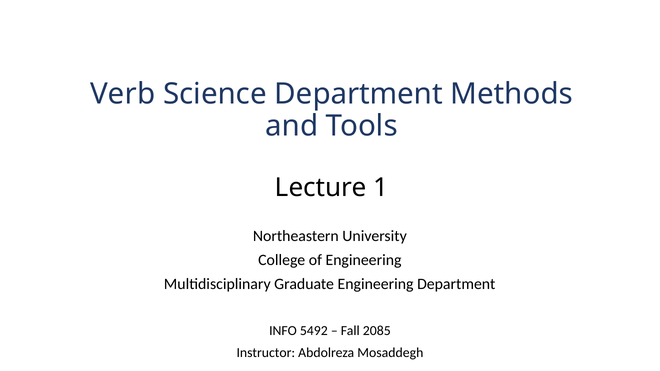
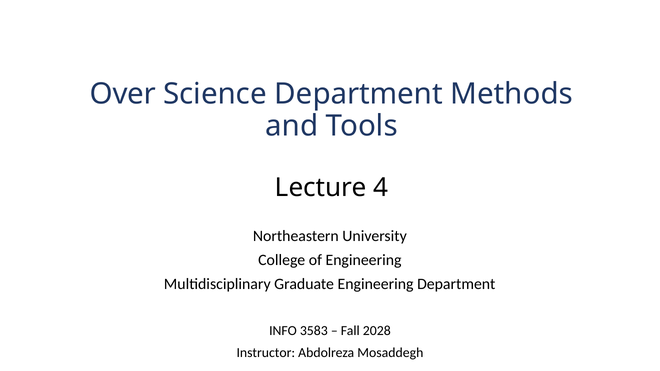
Verb: Verb -> Over
1: 1 -> 4
5492: 5492 -> 3583
2085: 2085 -> 2028
